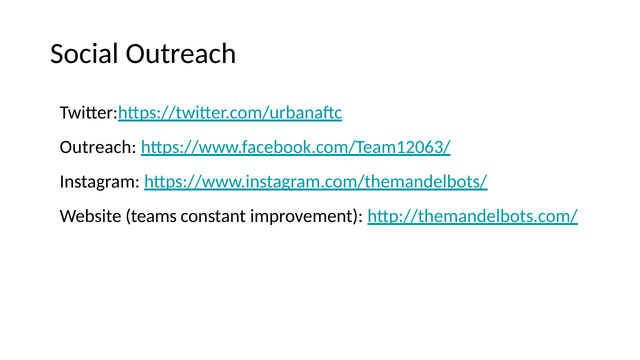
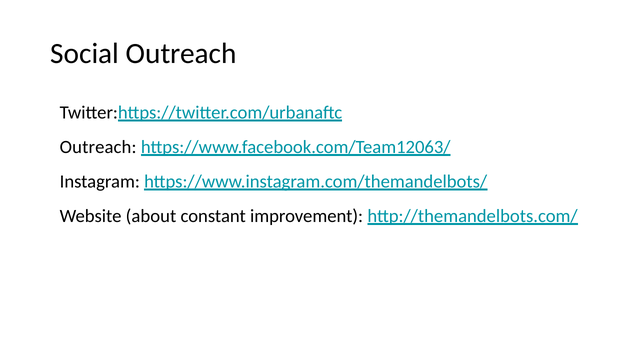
teams: teams -> about
